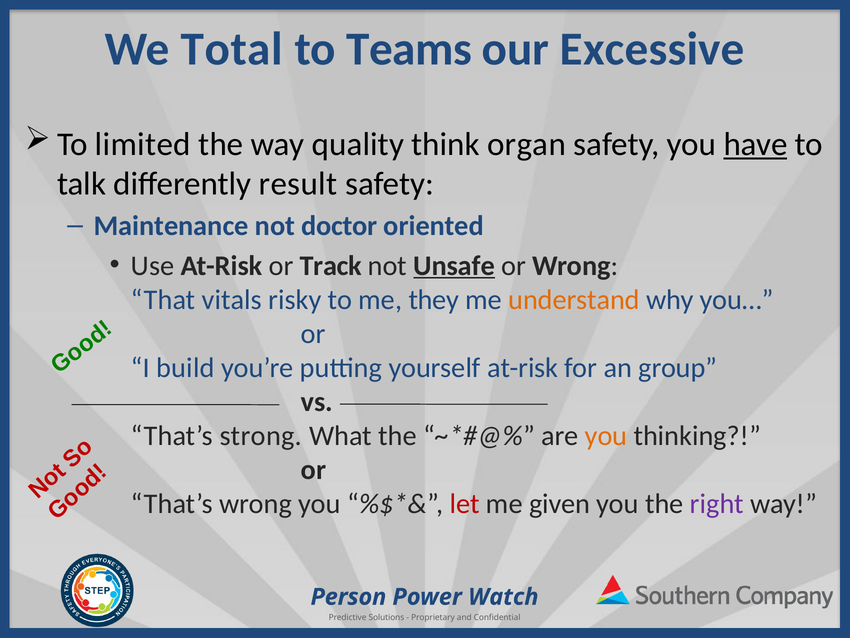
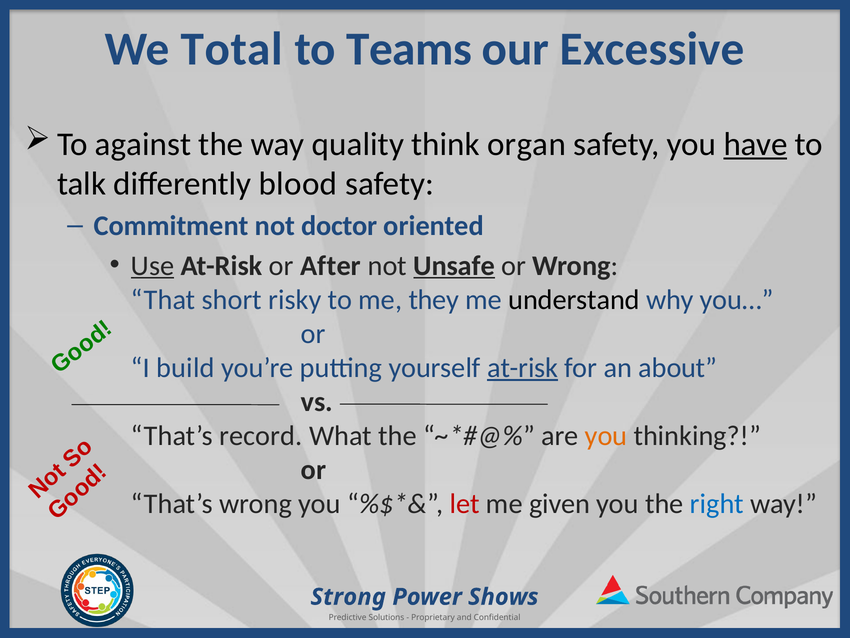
limited: limited -> against
result: result -> blood
Maintenance: Maintenance -> Commitment
Use underline: none -> present
Track: Track -> After
vitals: vitals -> short
understand colour: orange -> black
at-risk at (523, 367) underline: none -> present
group: group -> about
strong: strong -> record
right colour: purple -> blue
Person: Person -> Strong
Watch: Watch -> Shows
